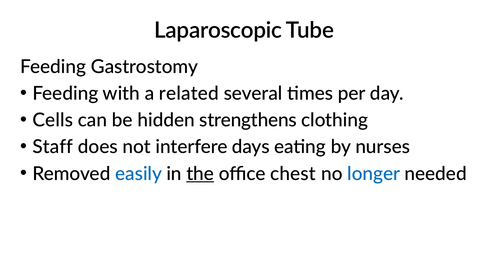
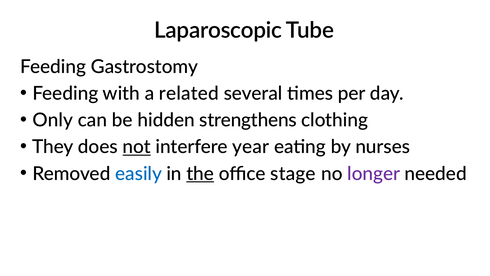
Cells: Cells -> Only
Staff: Staff -> They
not underline: none -> present
days: days -> year
chest: chest -> stage
longer colour: blue -> purple
